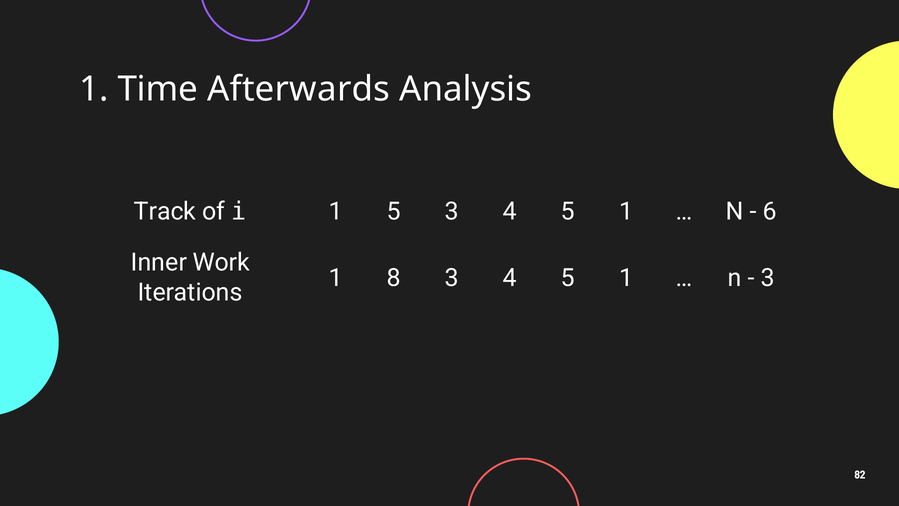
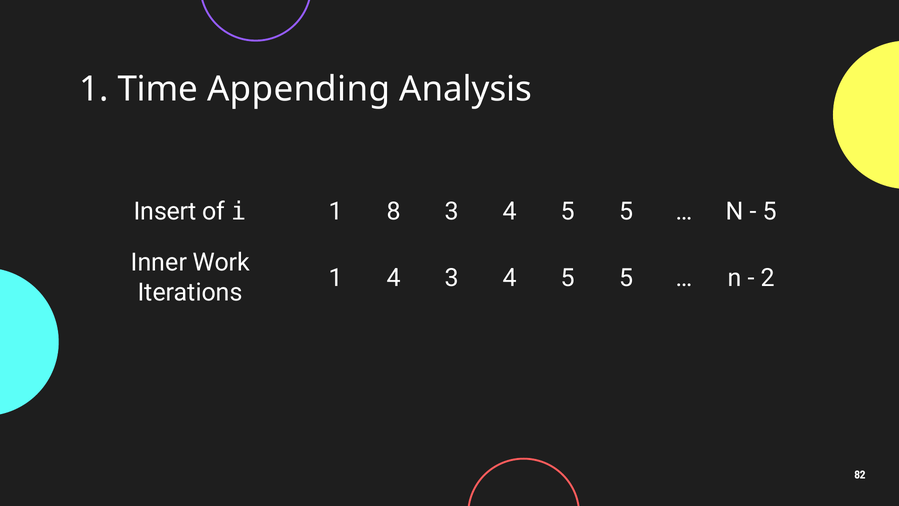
Afterwards: Afterwards -> Appending
Track: Track -> Insert
1 5: 5 -> 8
1 at (626, 211): 1 -> 5
6 at (770, 211): 6 -> 5
1 8: 8 -> 4
1 at (626, 278): 1 -> 5
3 at (768, 278): 3 -> 2
